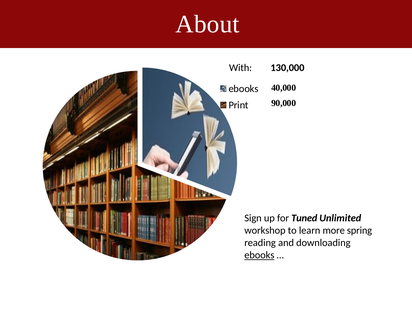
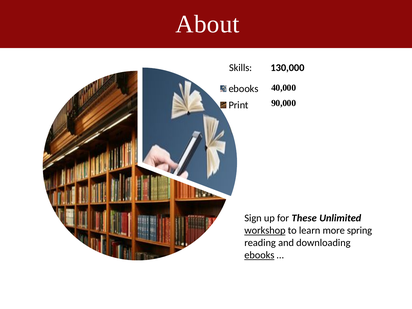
With: With -> Skills
Tuned: Tuned -> These
workshop underline: none -> present
